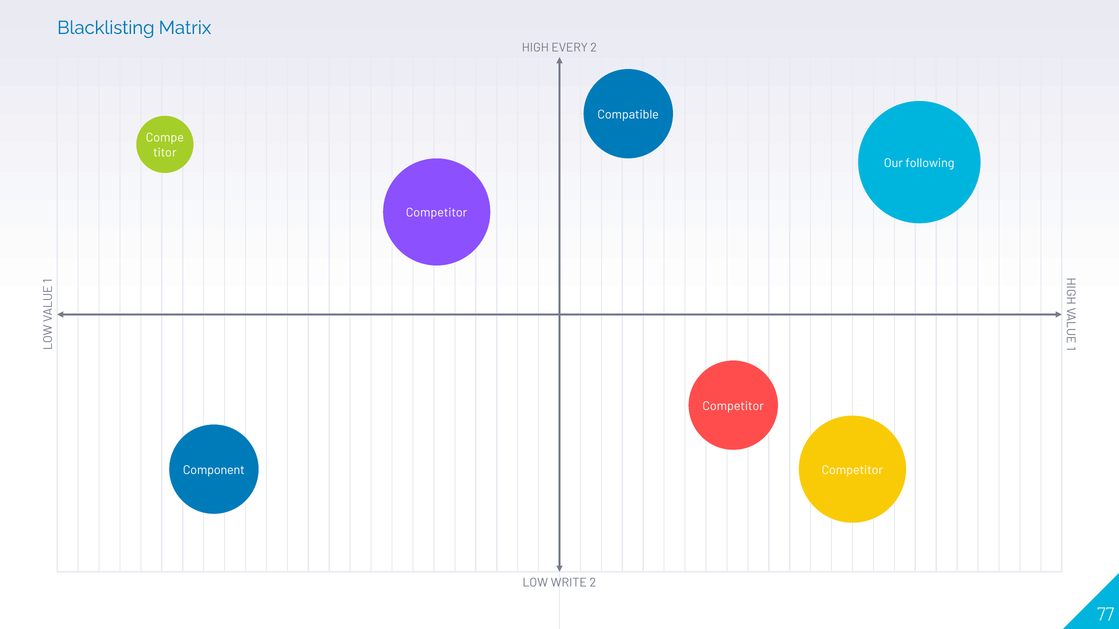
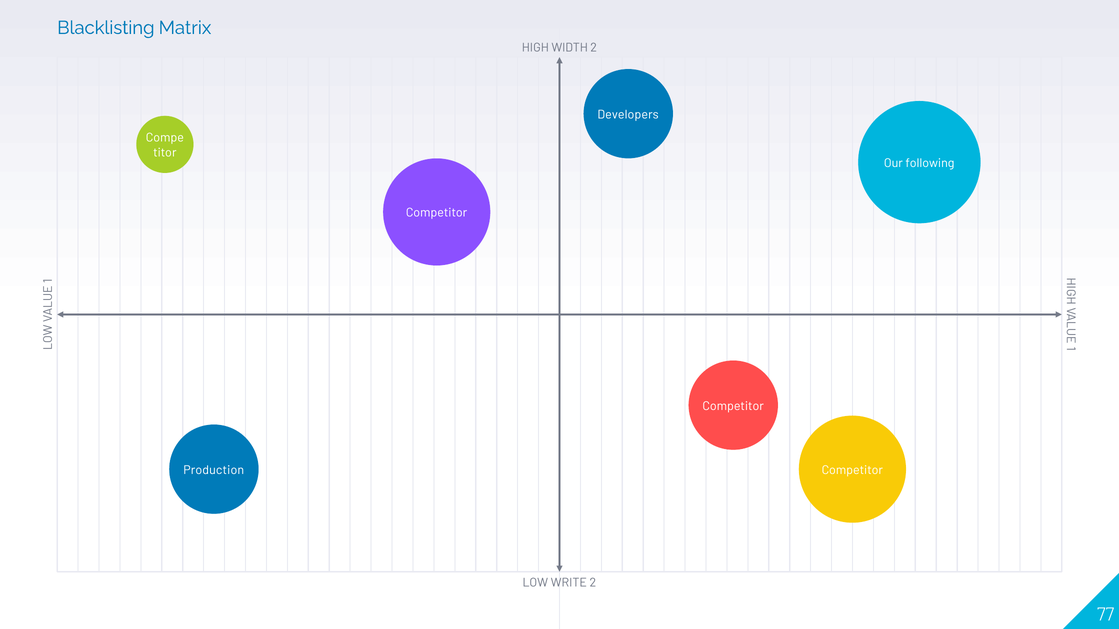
EVERY: EVERY -> WIDTH
Compatible: Compatible -> Developers
Component: Component -> Production
